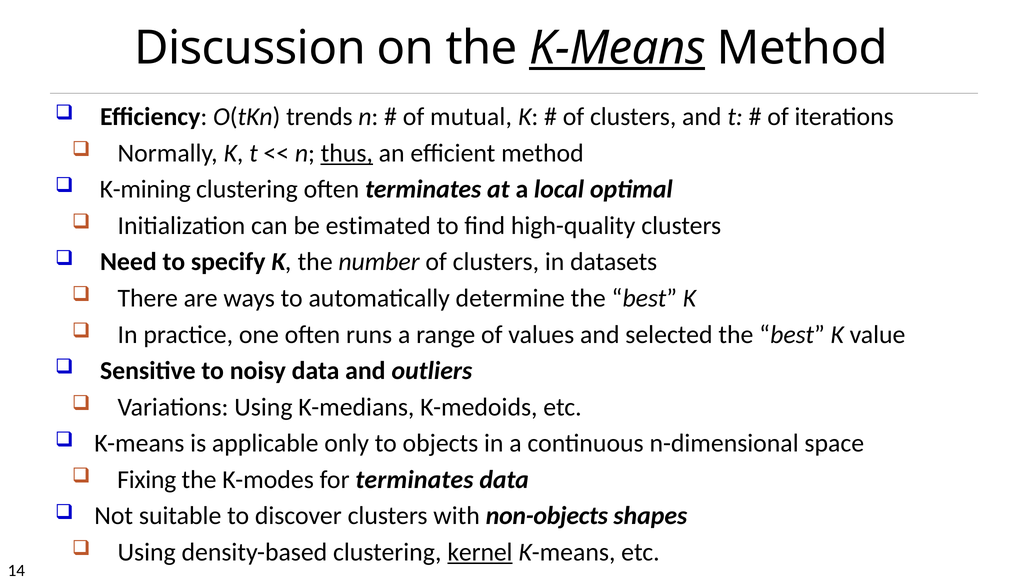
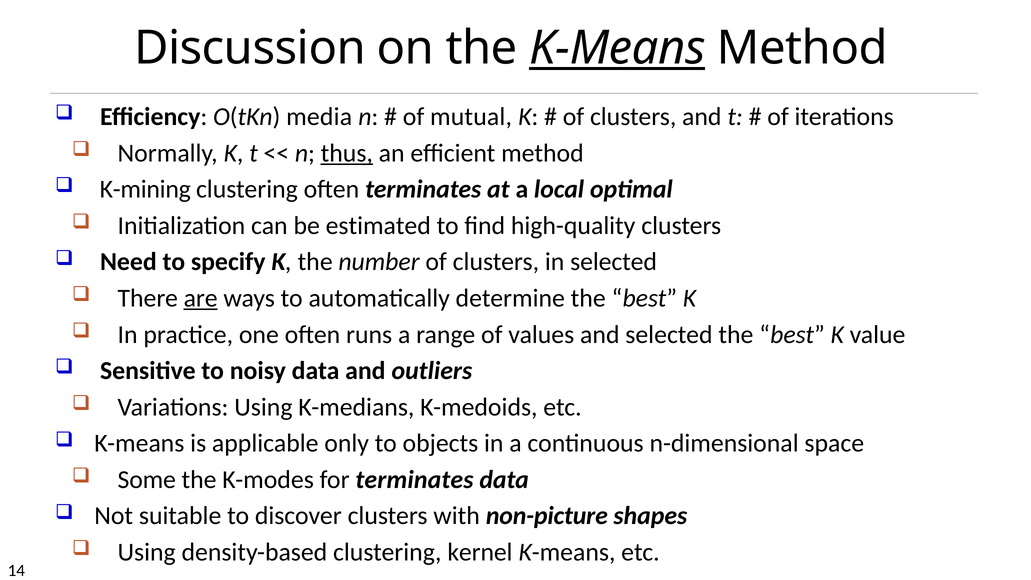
trends: trends -> media
in datasets: datasets -> selected
are underline: none -> present
Fixing: Fixing -> Some
non-objects: non-objects -> non-picture
kernel underline: present -> none
